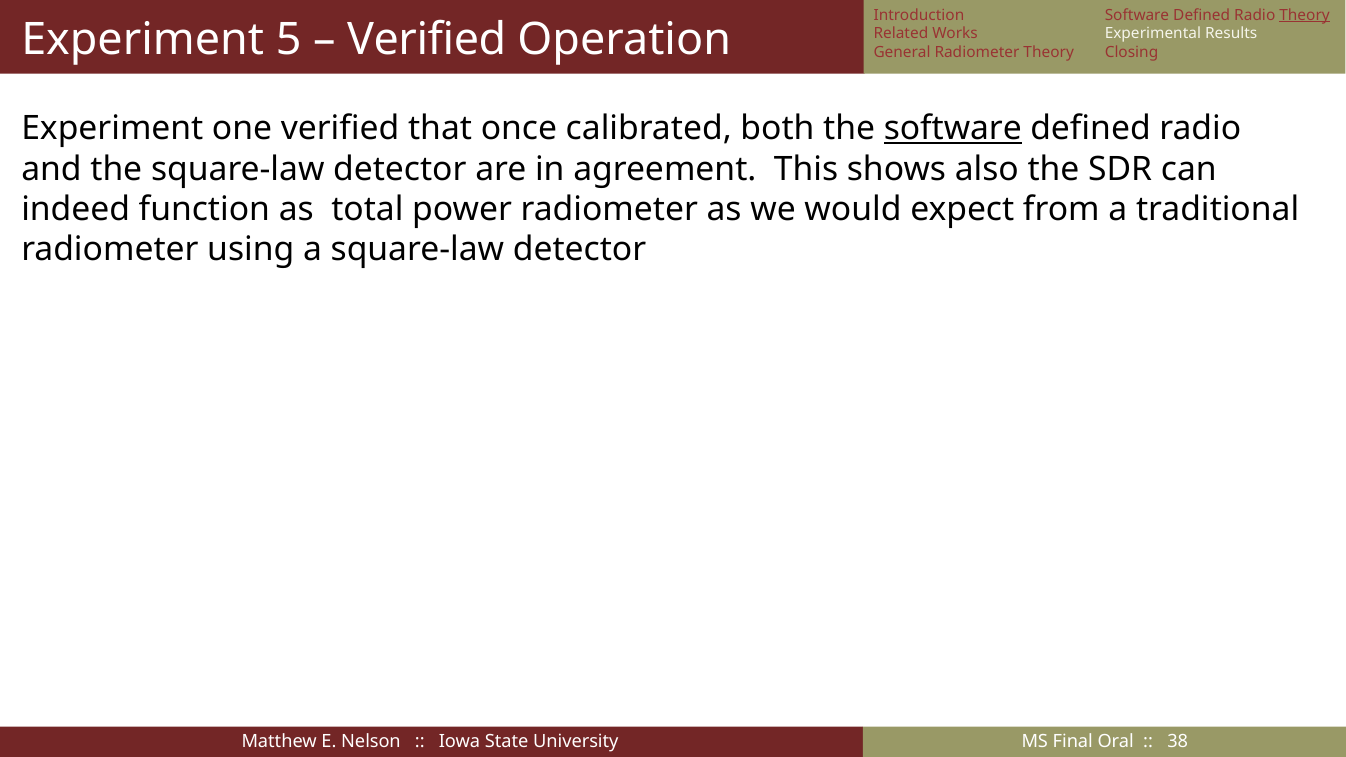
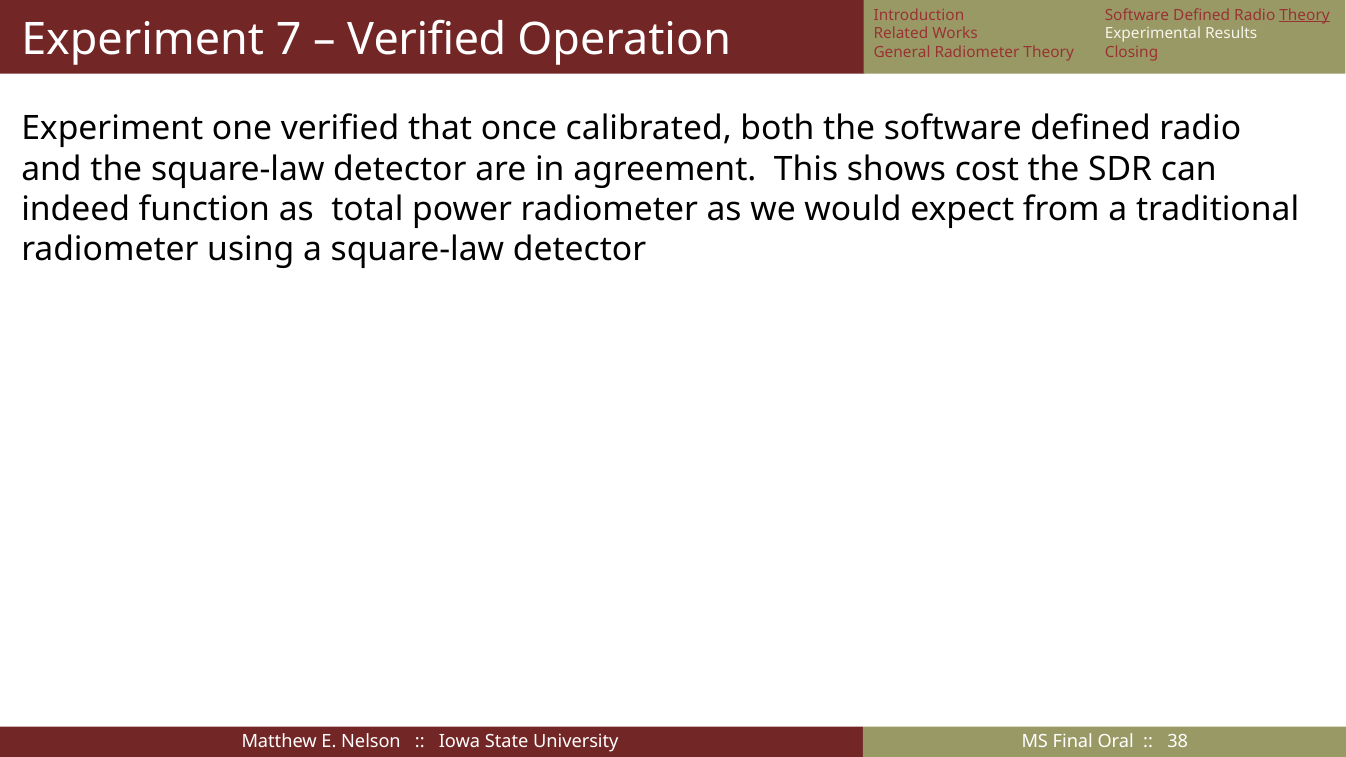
5: 5 -> 7
software at (953, 129) underline: present -> none
also: also -> cost
